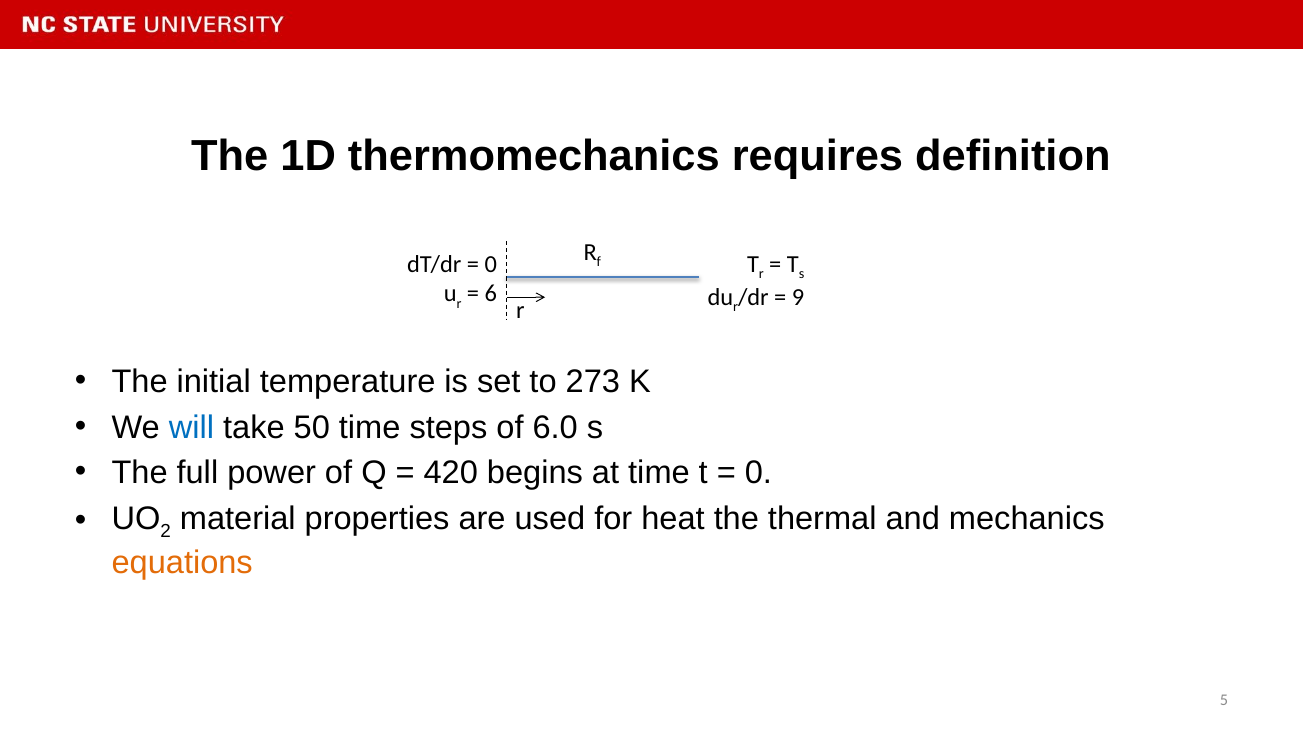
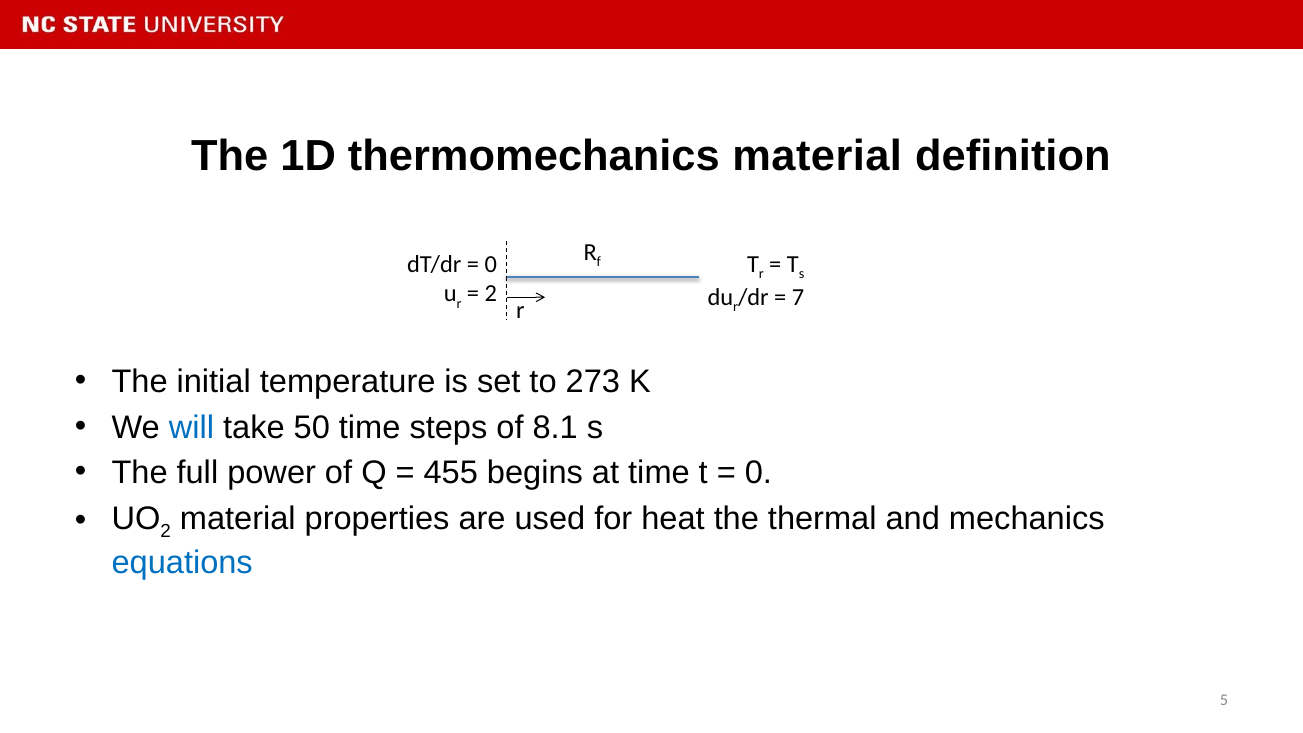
thermomechanics requires: requires -> material
6 at (491, 294): 6 -> 2
9: 9 -> 7
6.0: 6.0 -> 8.1
420: 420 -> 455
equations colour: orange -> blue
